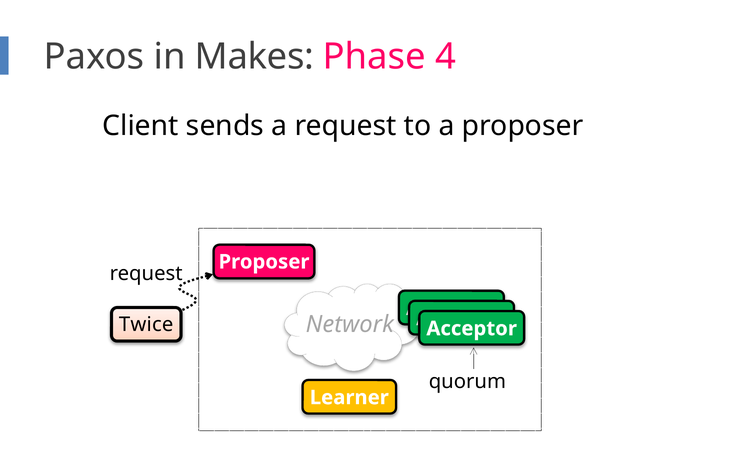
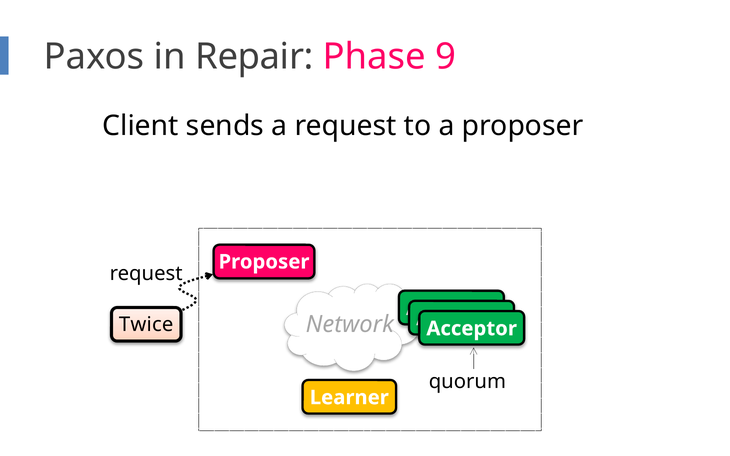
Makes: Makes -> Repair
4: 4 -> 9
